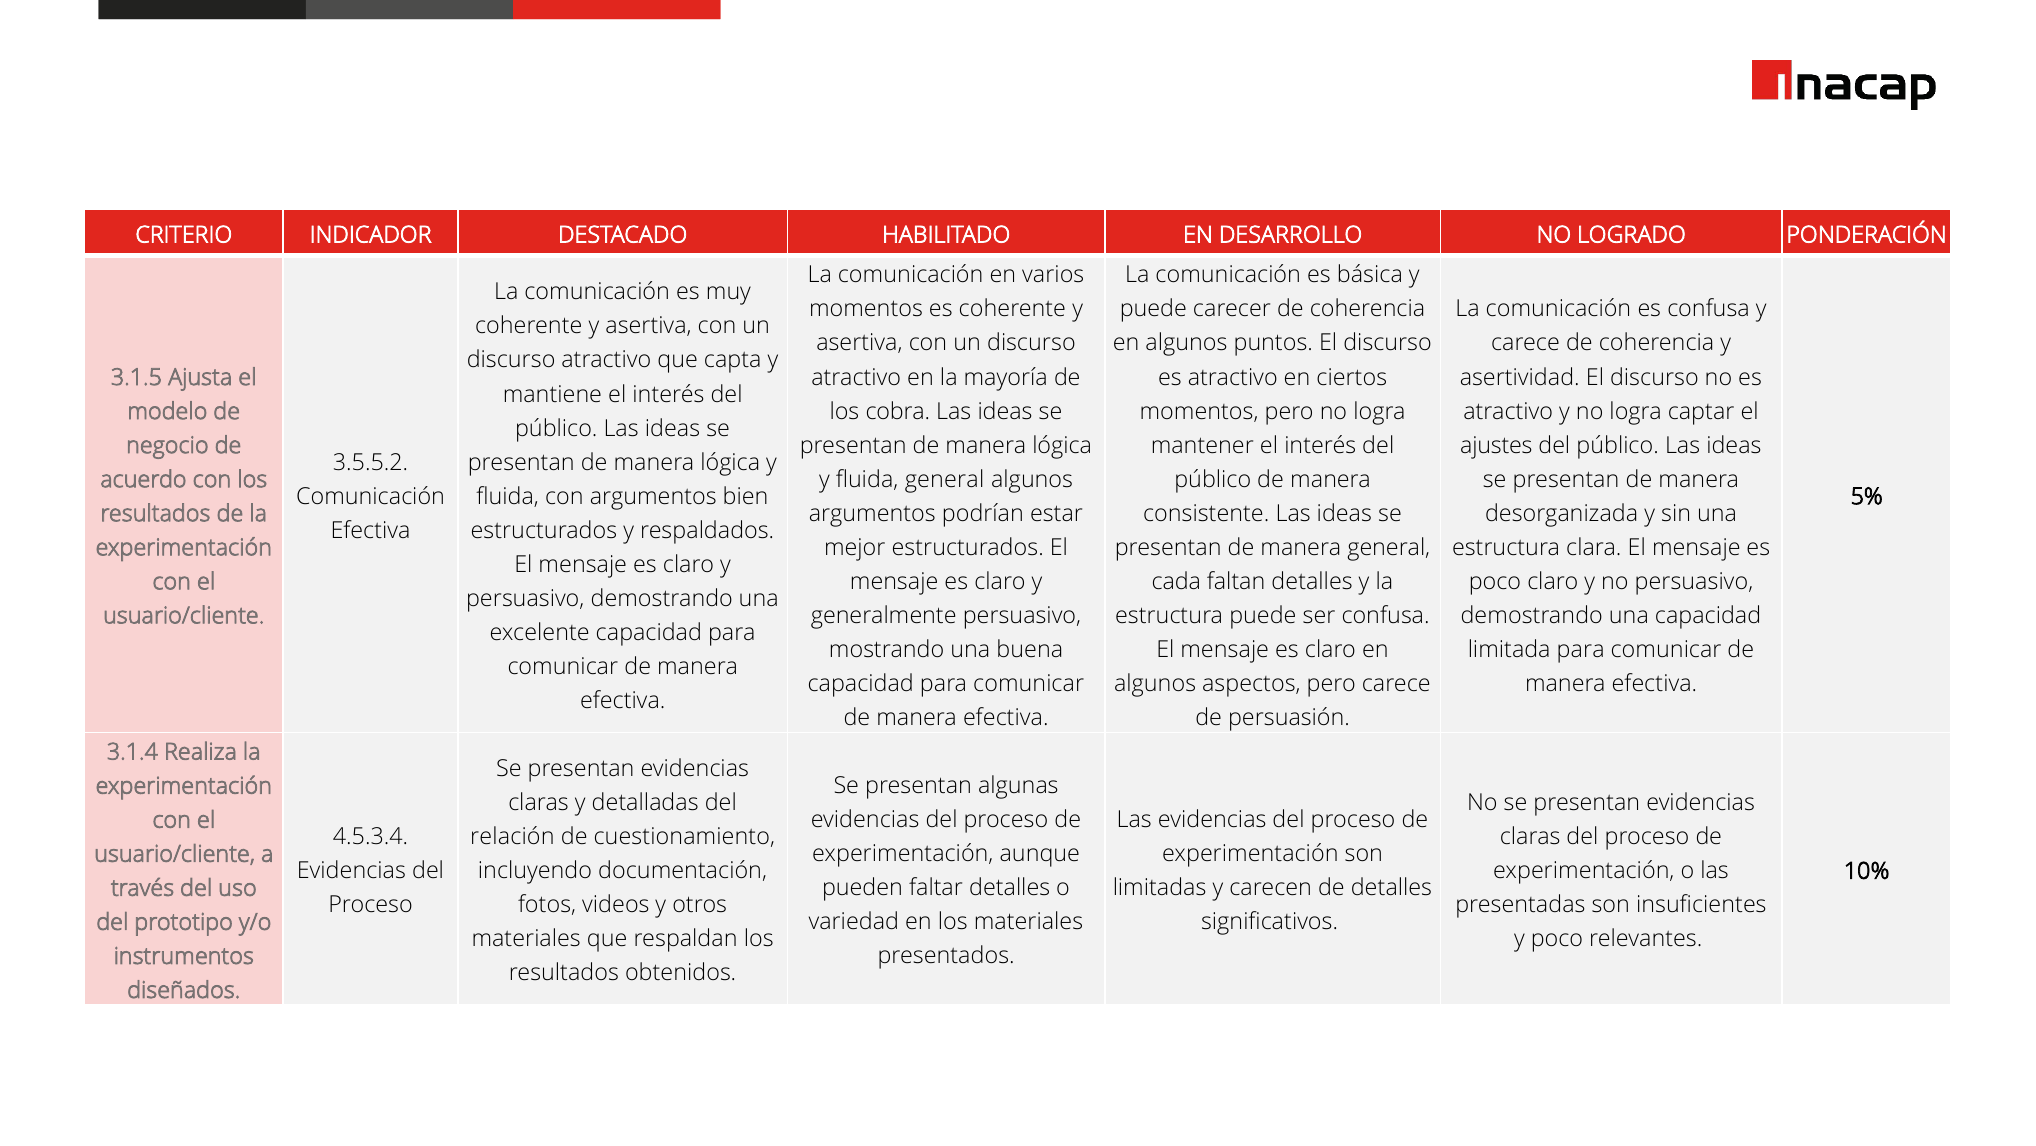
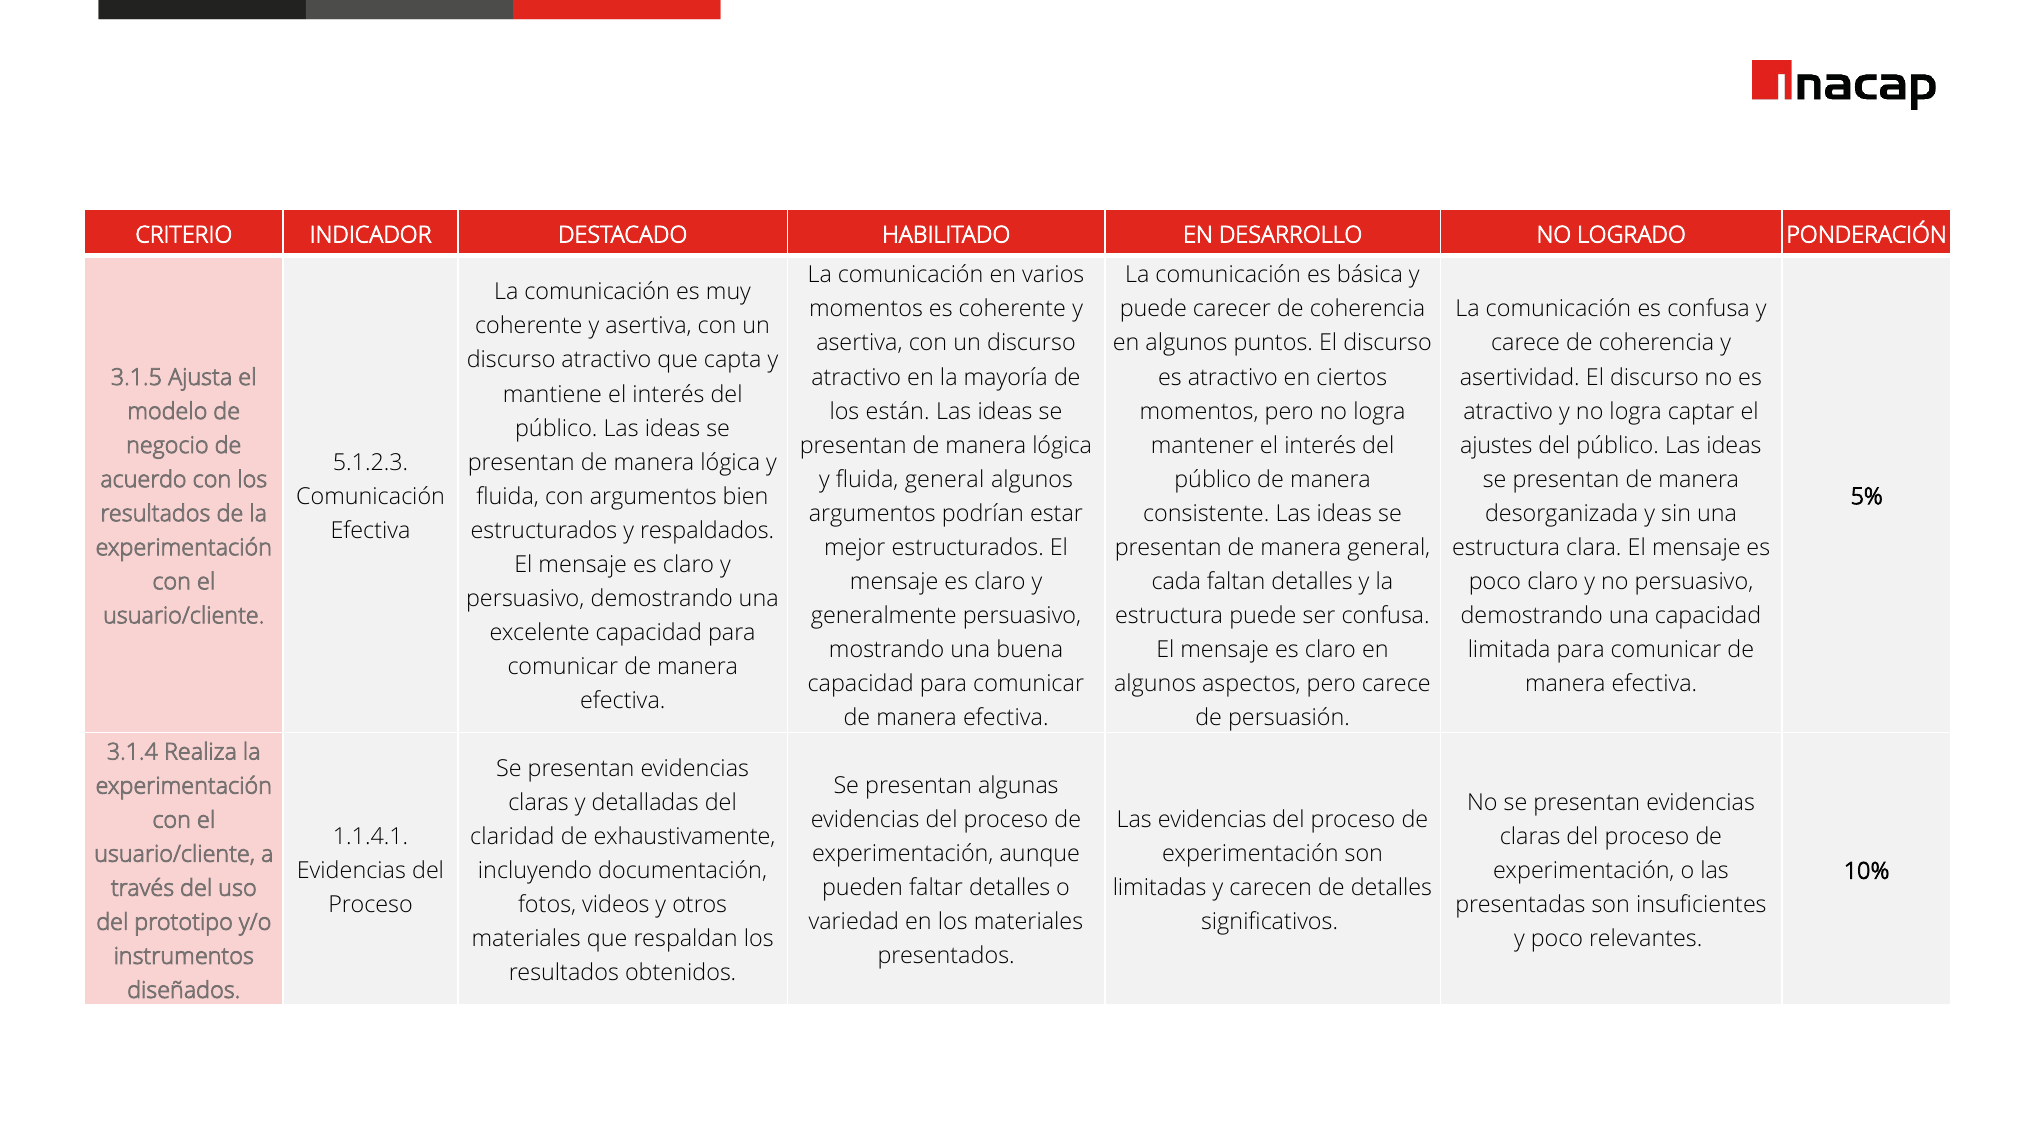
cobra: cobra -> están
3.5.5.2: 3.5.5.2 -> 5.1.2.3
4.5.3.4: 4.5.3.4 -> 1.1.4.1
relación: relación -> claridad
cuestionamiento: cuestionamiento -> exhaustivamente
